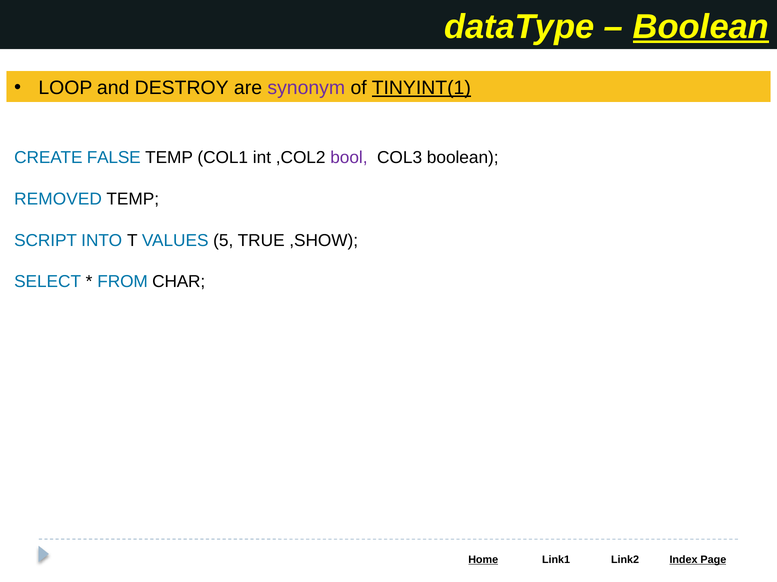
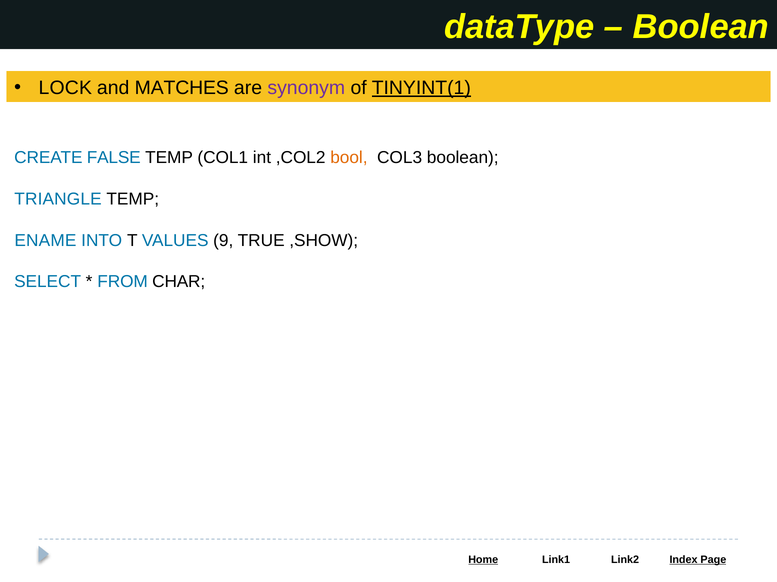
Boolean at (701, 27) underline: present -> none
LOOP: LOOP -> LOCK
DESTROY: DESTROY -> MATCHES
bool colour: purple -> orange
REMOVED: REMOVED -> TRIANGLE
SCRIPT: SCRIPT -> ENAME
5: 5 -> 9
